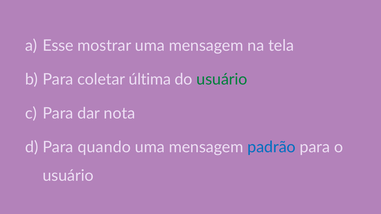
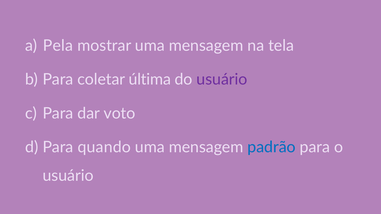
Esse: Esse -> Pela
usuário at (222, 80) colour: green -> purple
nota: nota -> voto
